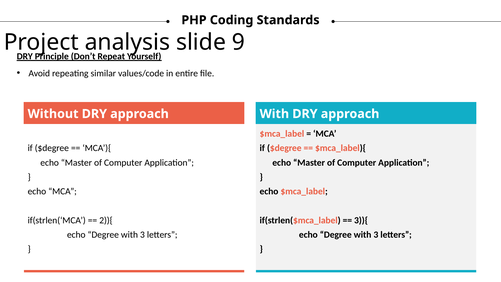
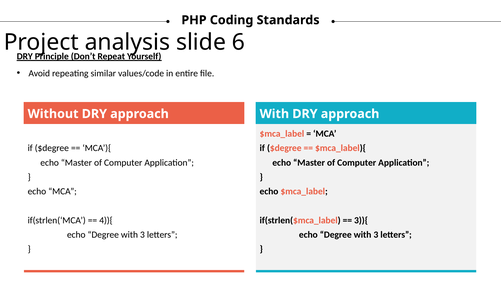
9: 9 -> 6
2)){: 2)){ -> 4)){
